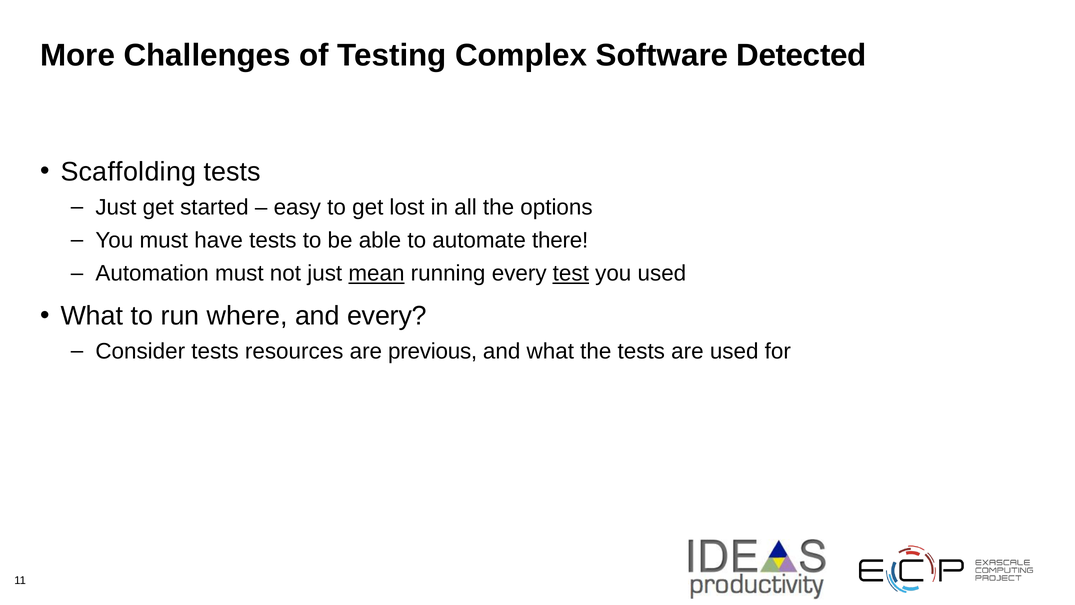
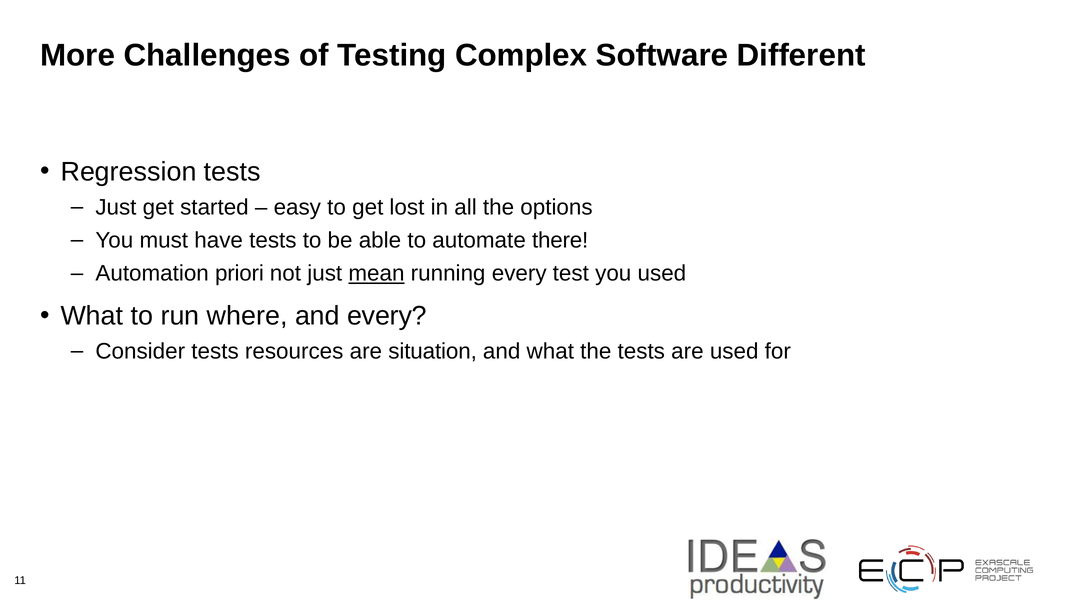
Detected: Detected -> Different
Scaffolding: Scaffolding -> Regression
Automation must: must -> priori
test underline: present -> none
previous: previous -> situation
